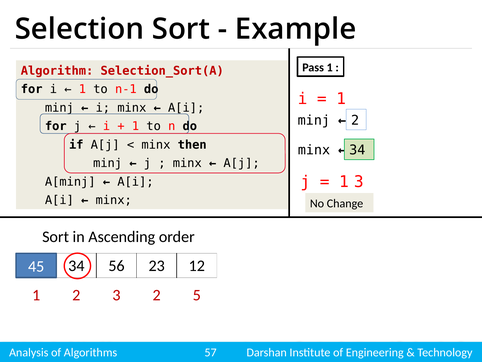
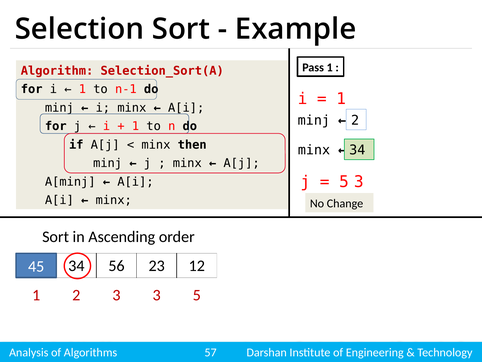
1 at (344, 182): 1 -> 5
3 2: 2 -> 3
